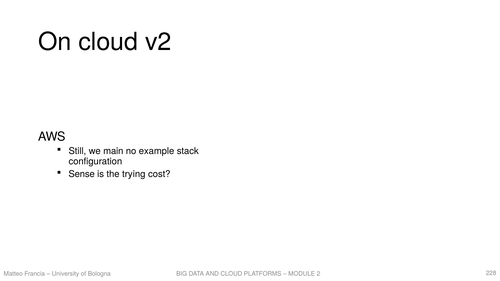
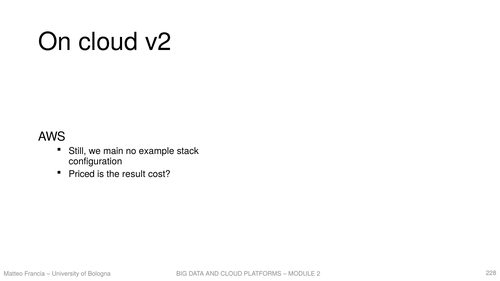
Sense: Sense -> Priced
trying: trying -> result
